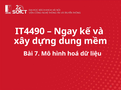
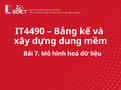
Ngay: Ngay -> Bảng
